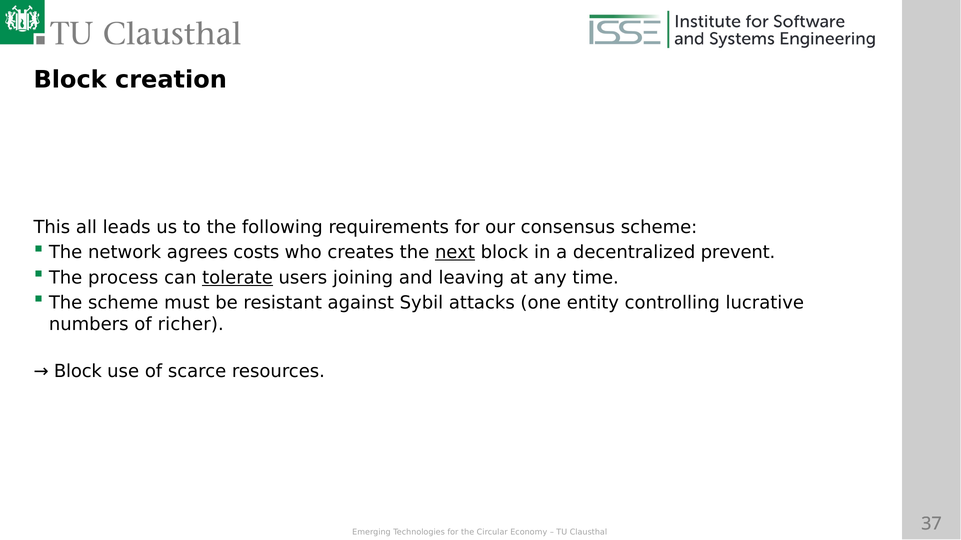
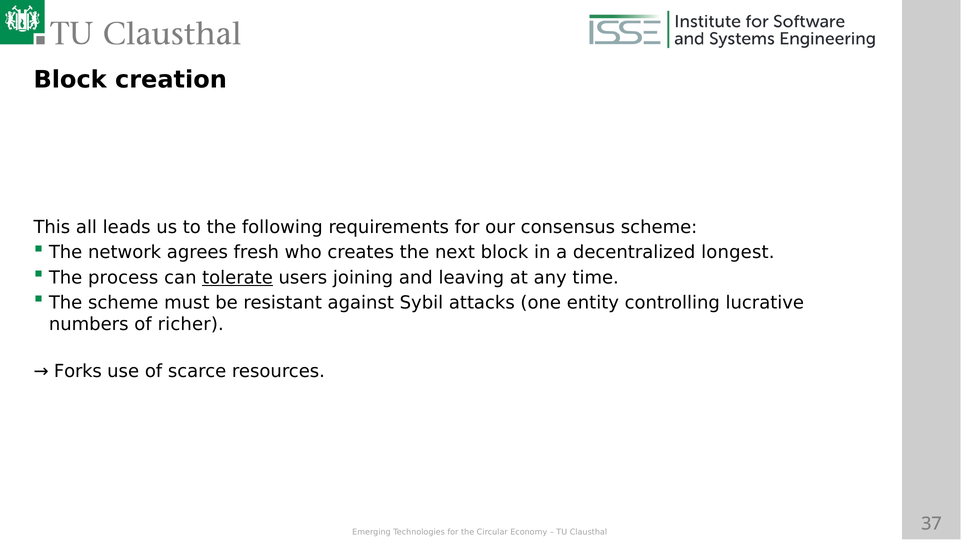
costs: costs -> fresh
next underline: present -> none
prevent: prevent -> longest
Block at (78, 372): Block -> Forks
